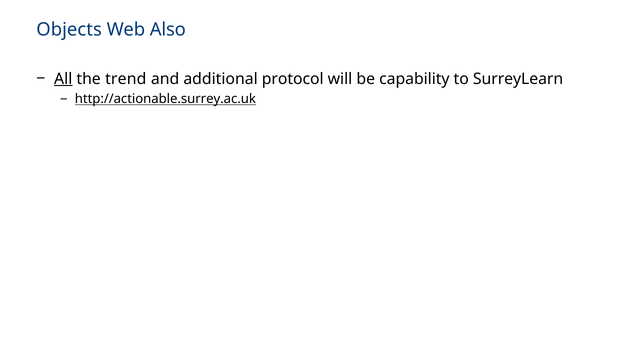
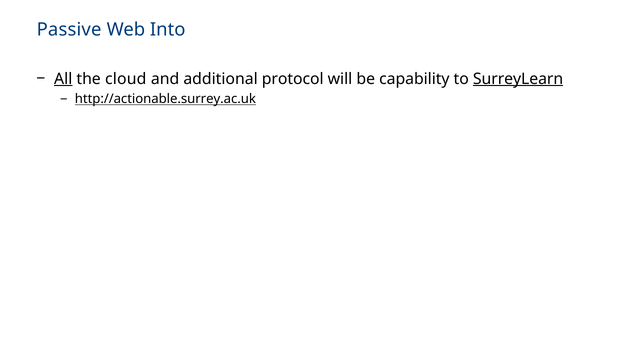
Objects: Objects -> Passive
Also: Also -> Into
trend: trend -> cloud
SurreyLearn underline: none -> present
